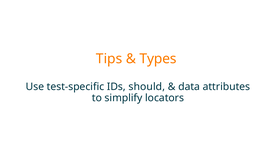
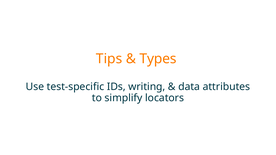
should: should -> writing
